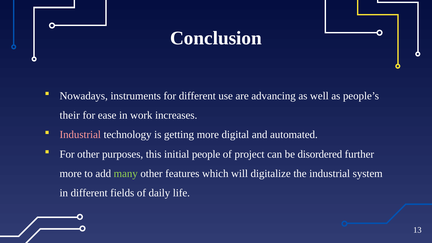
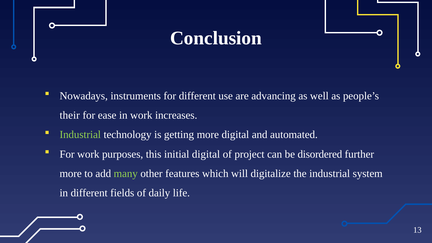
Industrial at (80, 135) colour: pink -> light green
For other: other -> work
initial people: people -> digital
